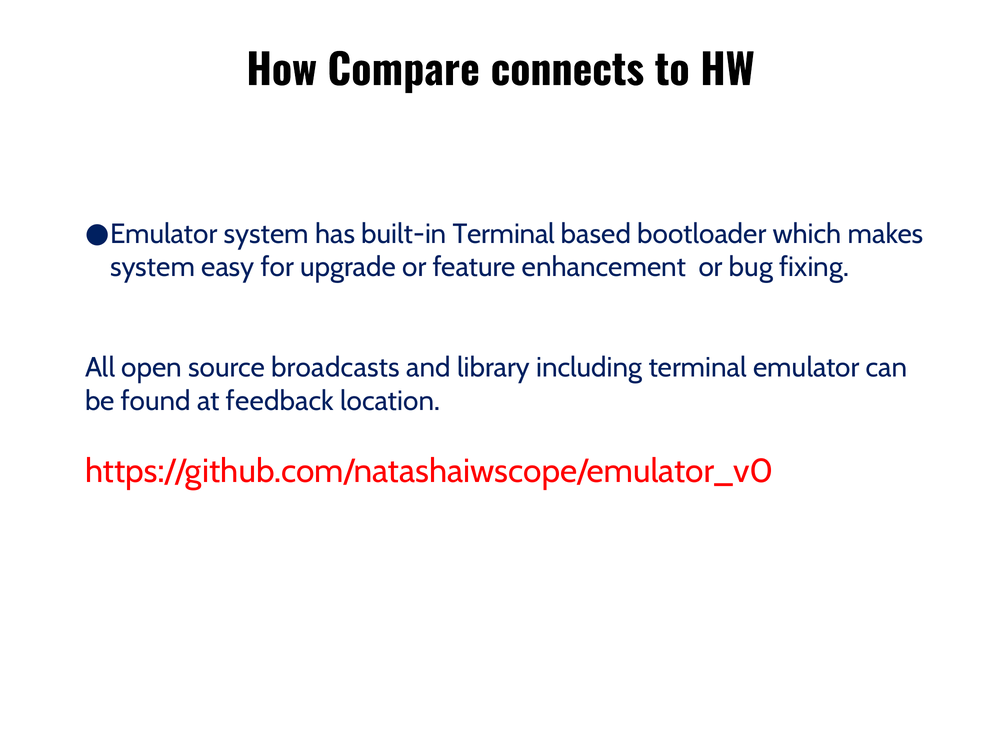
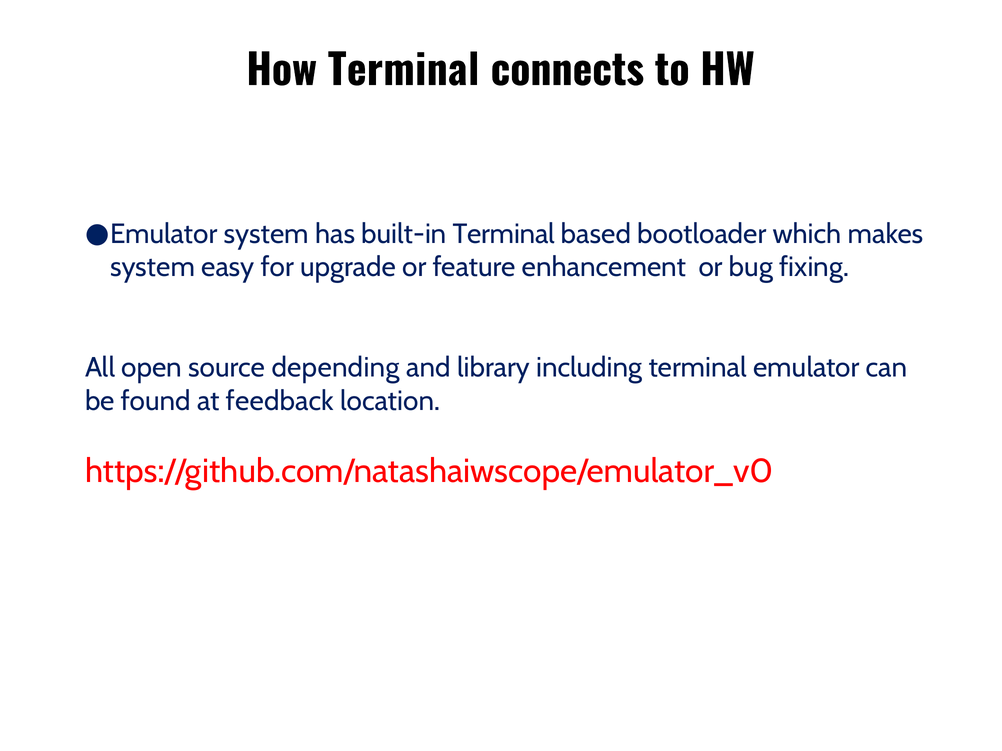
How Compare: Compare -> Terminal
broadcasts: broadcasts -> depending
